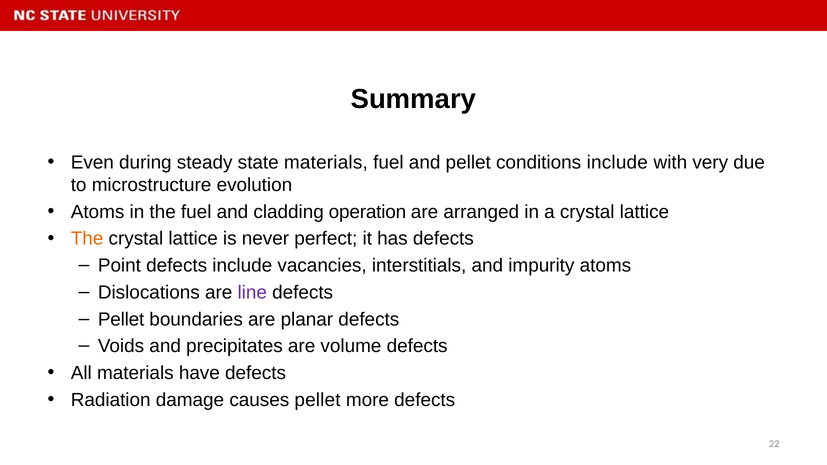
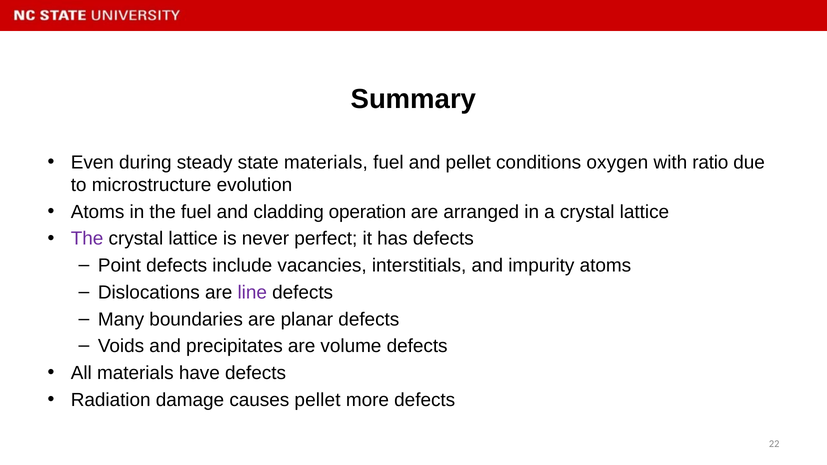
conditions include: include -> oxygen
very: very -> ratio
The at (87, 239) colour: orange -> purple
Pellet at (121, 319): Pellet -> Many
